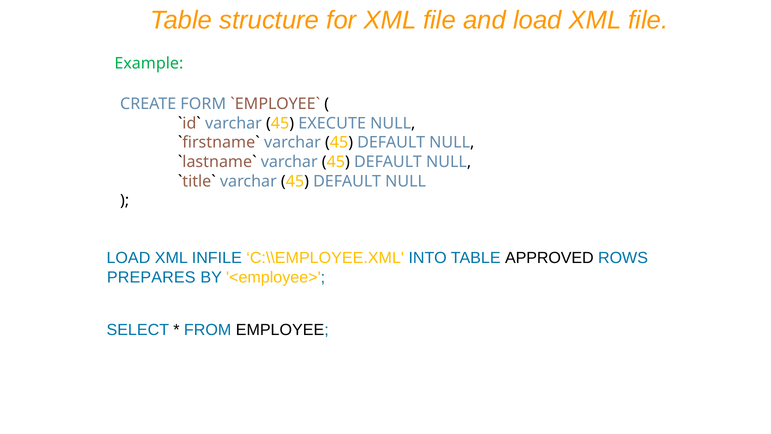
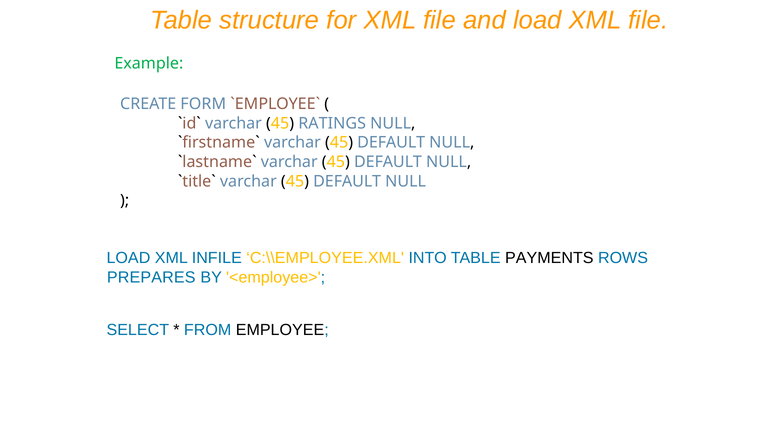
EXECUTE: EXECUTE -> RATINGS
APPROVED: APPROVED -> PAYMENTS
